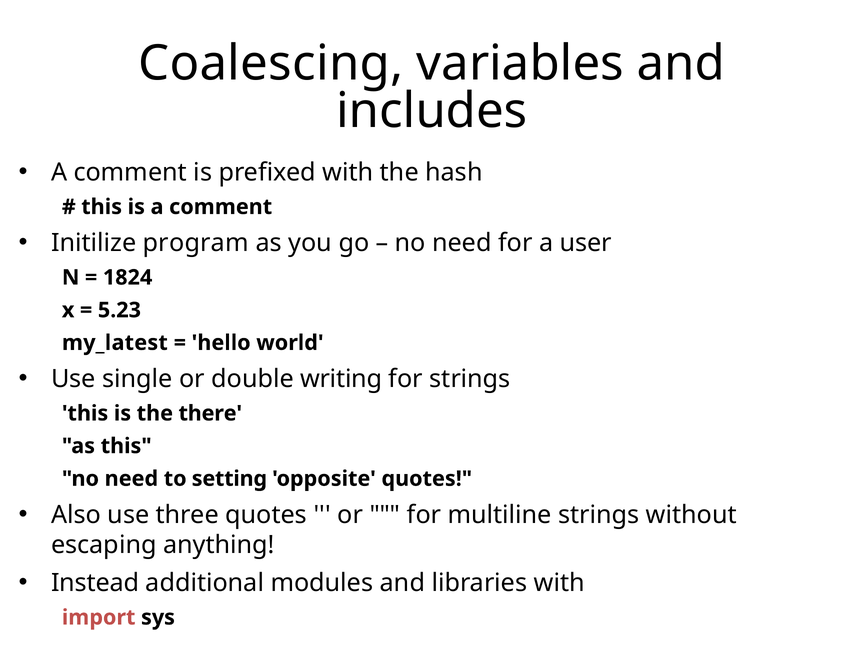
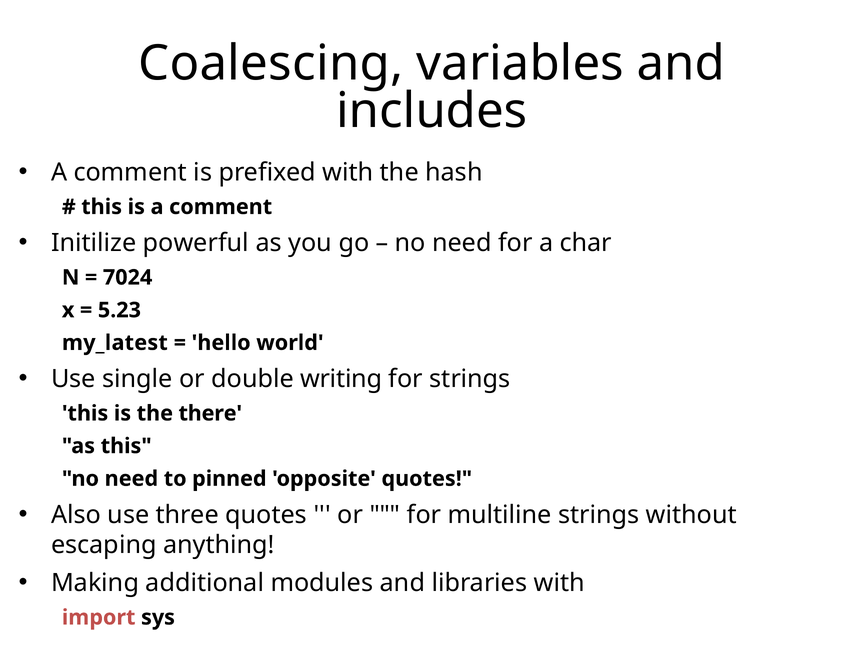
program: program -> powerful
user: user -> char
1824: 1824 -> 7024
setting: setting -> pinned
Instead: Instead -> Making
